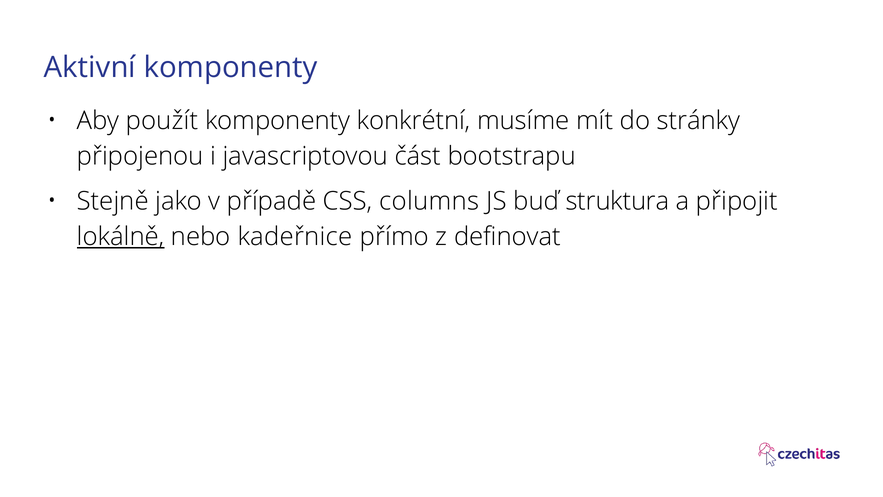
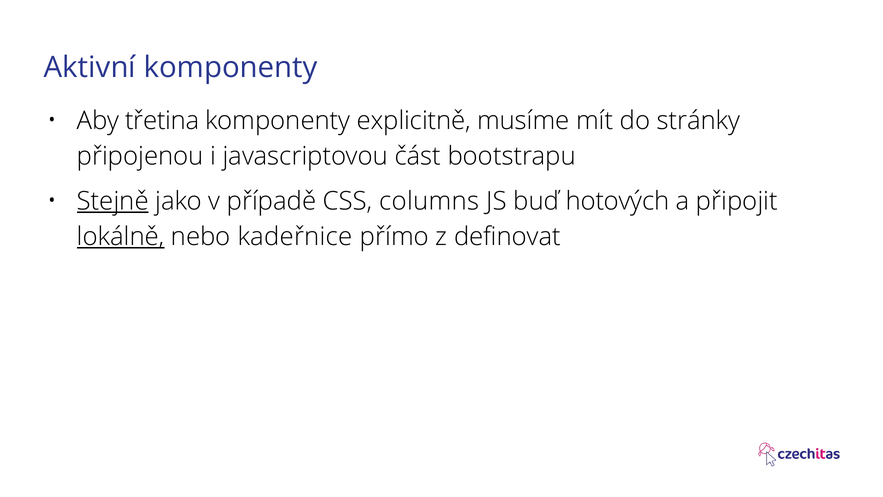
použít: použít -> třetina
konkrétní: konkrétní -> explicitně
Stejně underline: none -> present
struktura: struktura -> hotových
